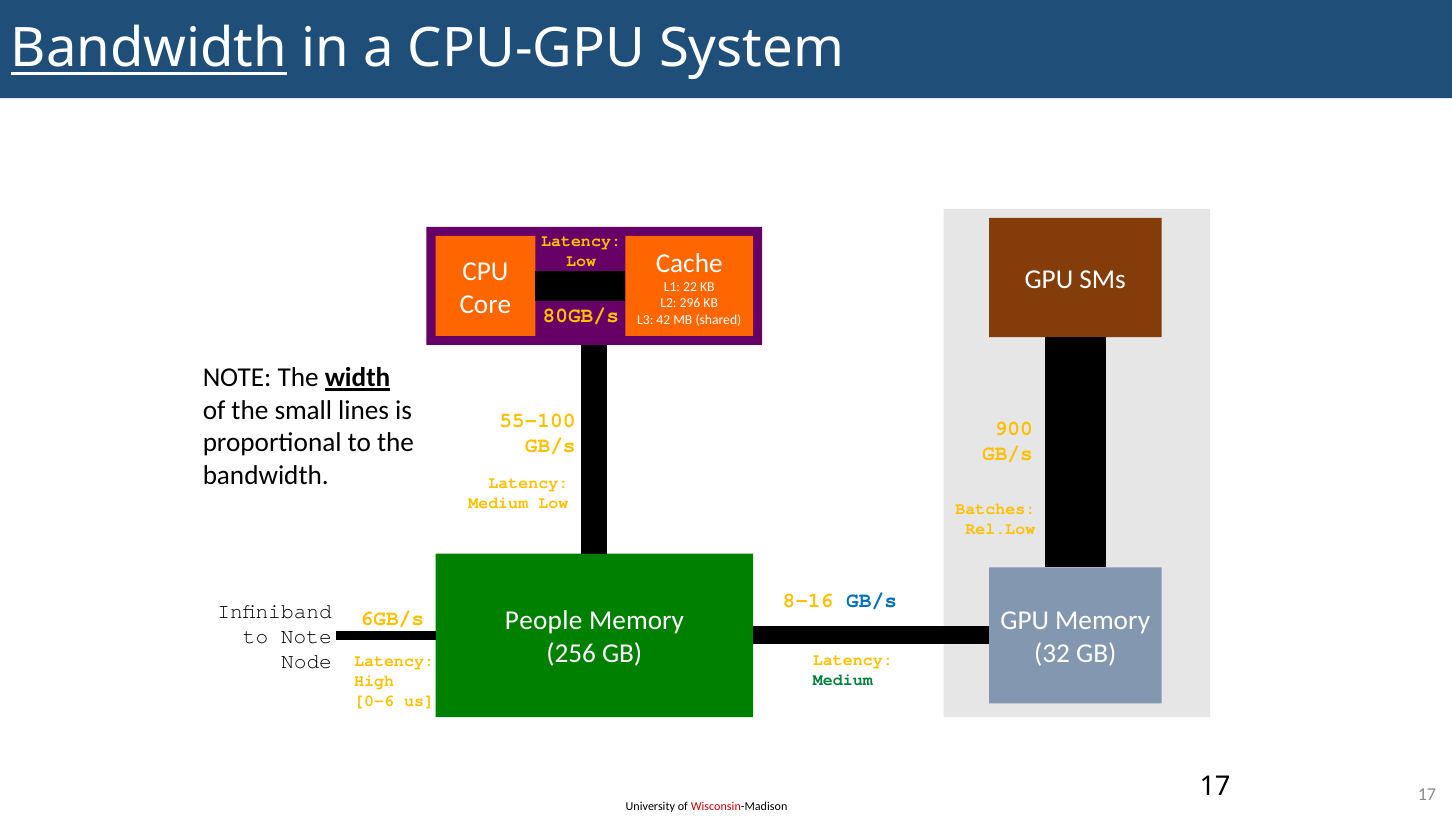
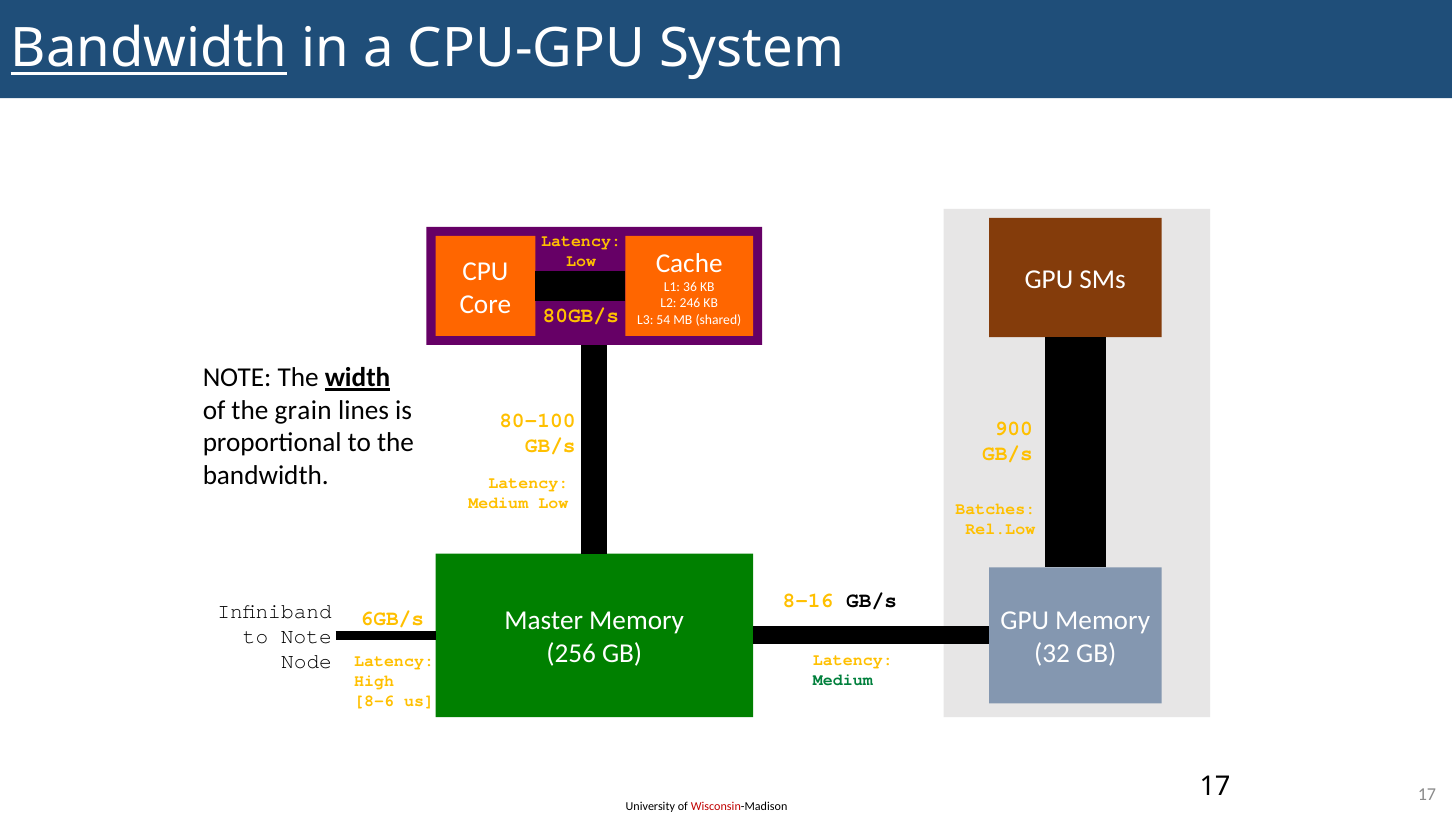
22: 22 -> 36
296: 296 -> 246
42: 42 -> 54
small: small -> grain
55-100: 55-100 -> 80-100
GB/s at (872, 600) colour: blue -> black
People: People -> Master
0-6: 0-6 -> 8-6
